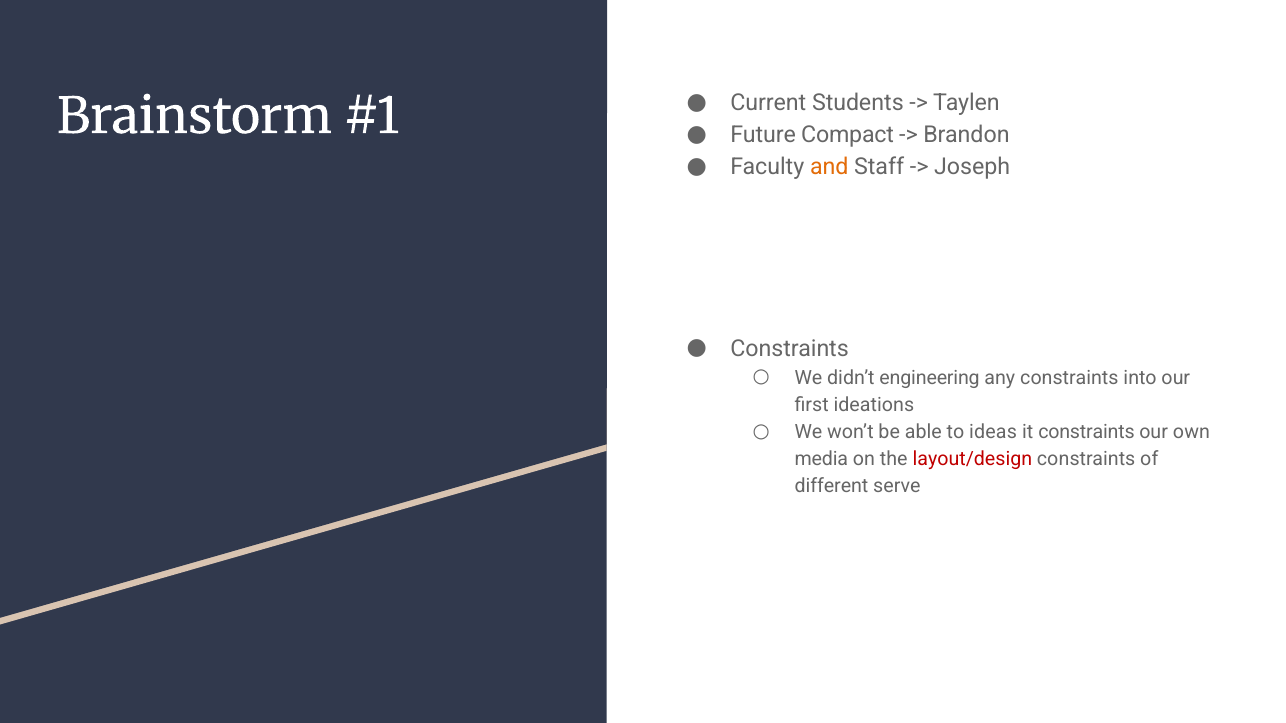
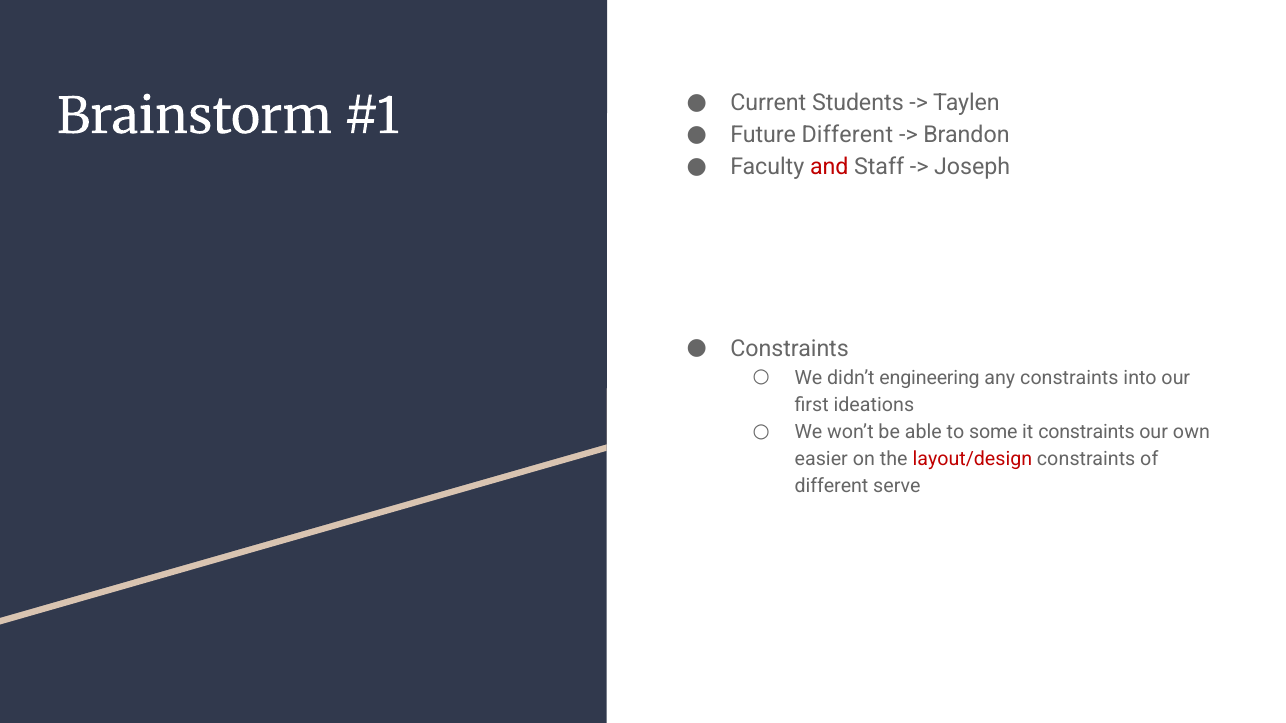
Future Compact: Compact -> Different
and colour: orange -> red
ideas: ideas -> some
media: media -> easier
